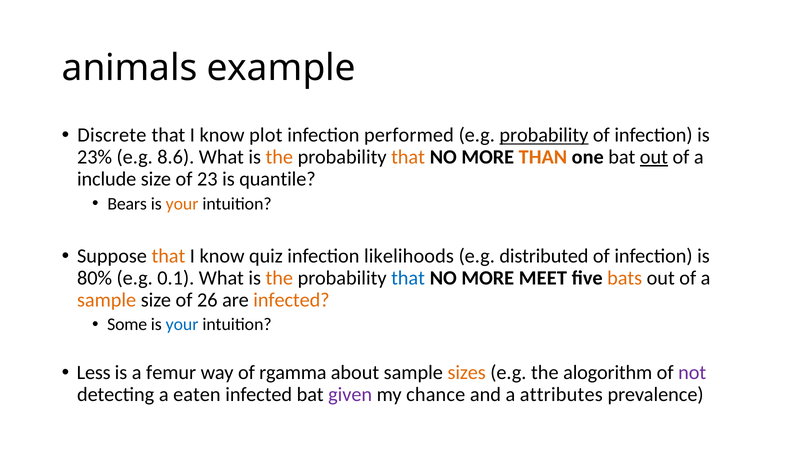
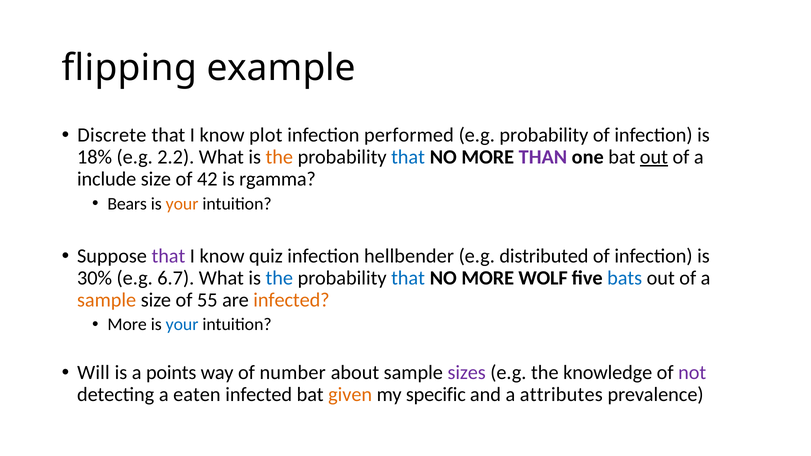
animals: animals -> flipping
probability at (544, 135) underline: present -> none
23%: 23% -> 18%
8.6: 8.6 -> 2.2
that at (408, 157) colour: orange -> blue
THAN colour: orange -> purple
23: 23 -> 42
quantile: quantile -> rgamma
that at (168, 256) colour: orange -> purple
likelihoods: likelihoods -> hellbender
80%: 80% -> 30%
0.1: 0.1 -> 6.7
the at (279, 278) colour: orange -> blue
MEET: MEET -> WOLF
bats colour: orange -> blue
26: 26 -> 55
Some at (127, 325): Some -> More
Less: Less -> Will
femur: femur -> points
rgamma: rgamma -> number
sizes colour: orange -> purple
alogorithm: alogorithm -> knowledge
given colour: purple -> orange
chance: chance -> specific
